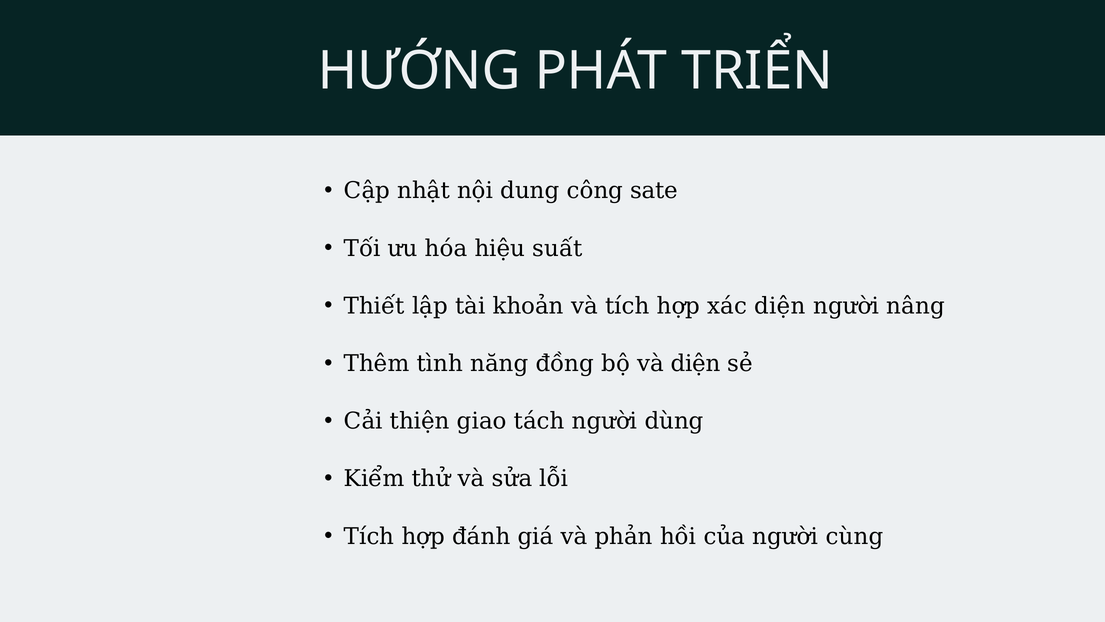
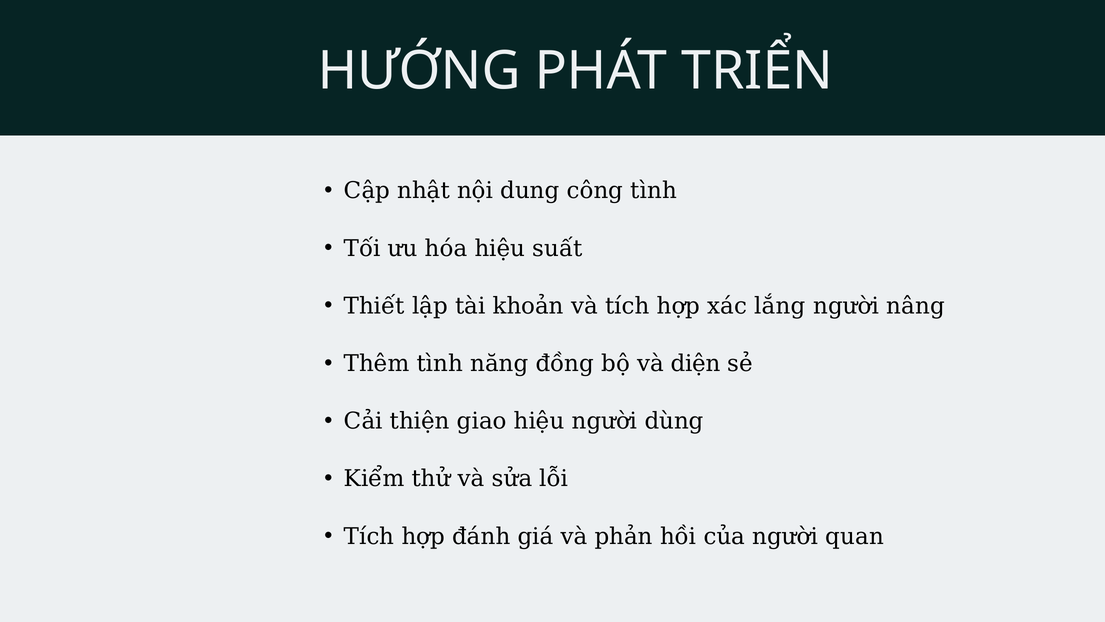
công sate: sate -> tình
xác diện: diện -> lắng
giao tách: tách -> hiệu
cùng: cùng -> quan
